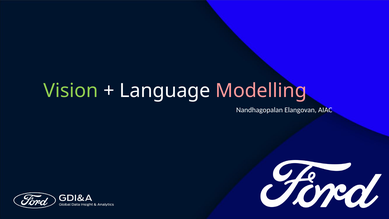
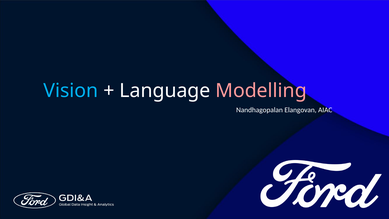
Vision colour: light green -> light blue
